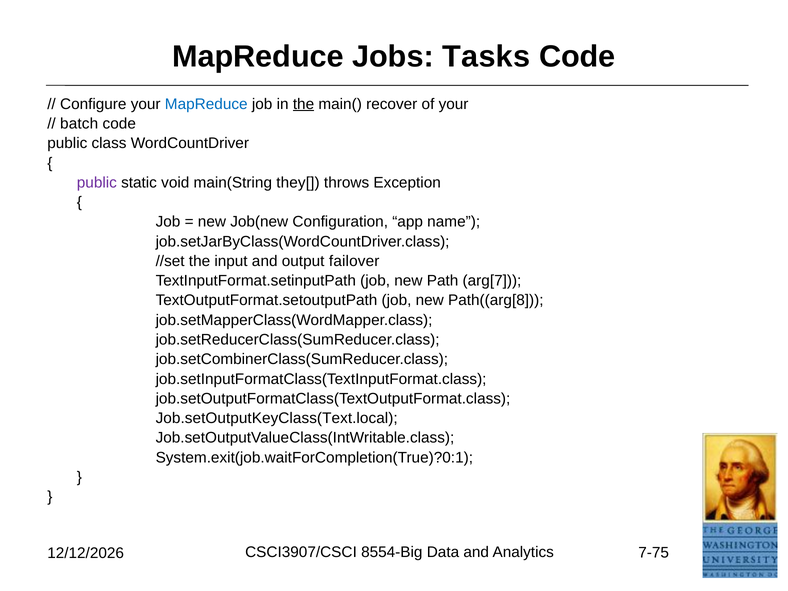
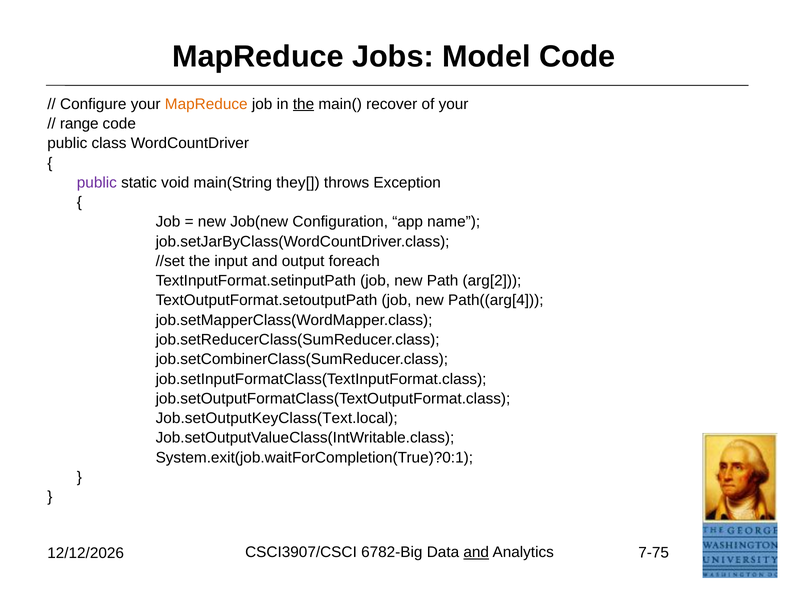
Tasks: Tasks -> Model
MapReduce at (206, 104) colour: blue -> orange
batch: batch -> range
failover: failover -> foreach
arg[7: arg[7 -> arg[2
Path((arg[8: Path((arg[8 -> Path((arg[4
8554-Big: 8554-Big -> 6782-Big
and at (476, 552) underline: none -> present
